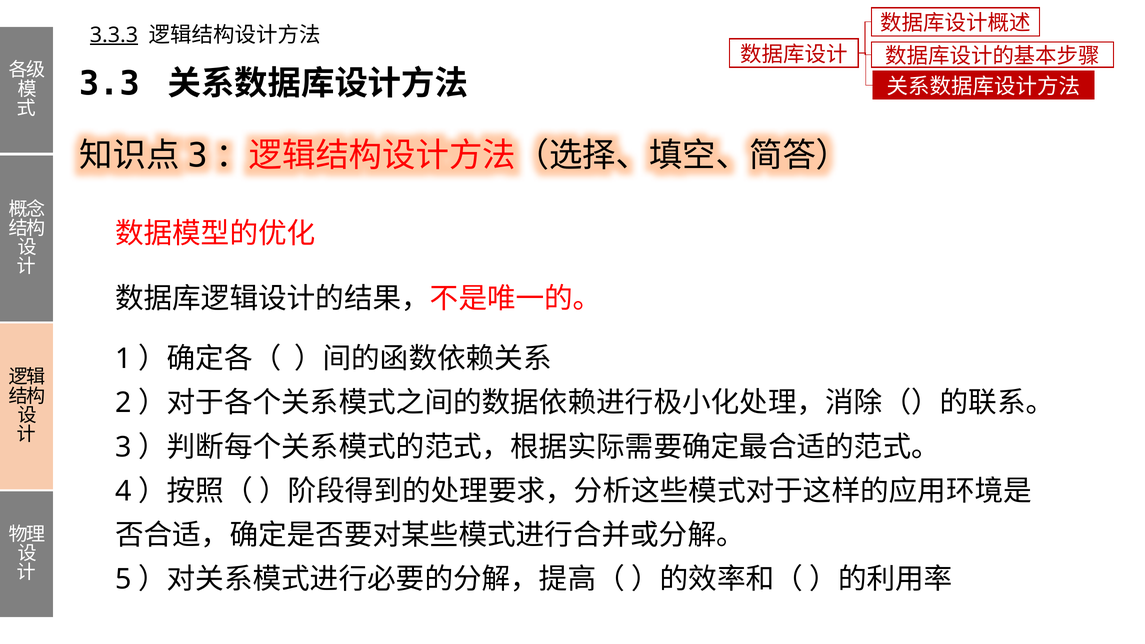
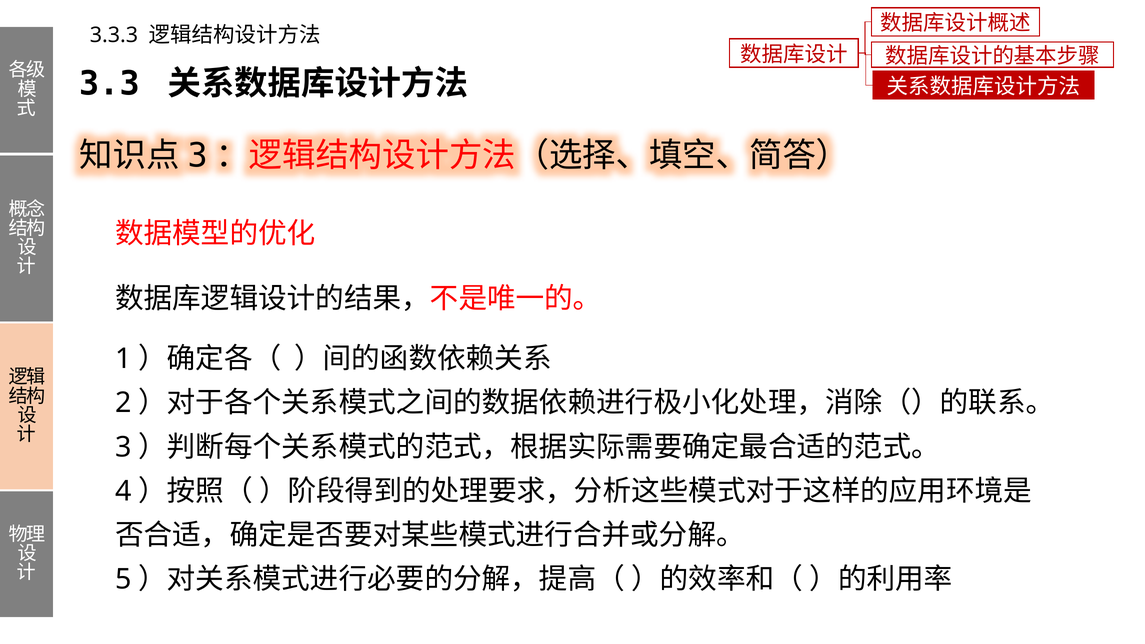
3.3.3 underline: present -> none
